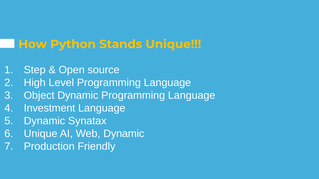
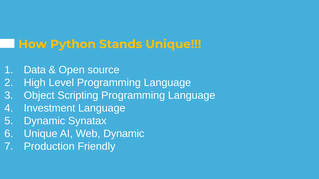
Step: Step -> Data
Object Dynamic: Dynamic -> Scripting
